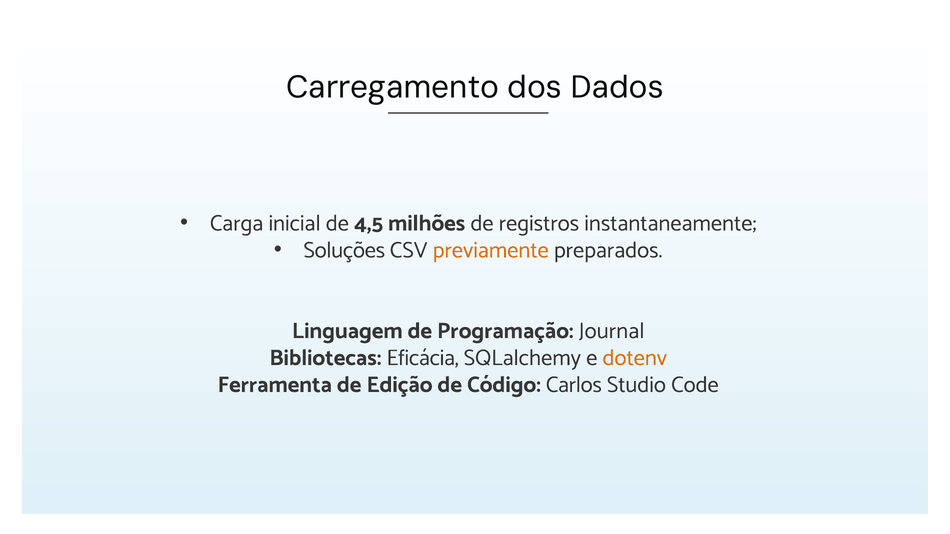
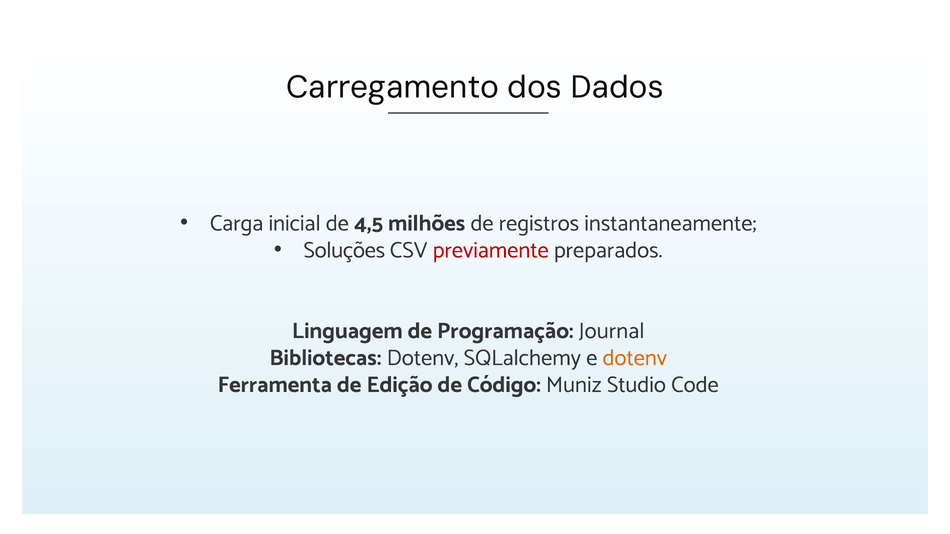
previamente colour: orange -> red
Bibliotecas Eficácia: Eficácia -> Dotenv
Carlos: Carlos -> Muniz
